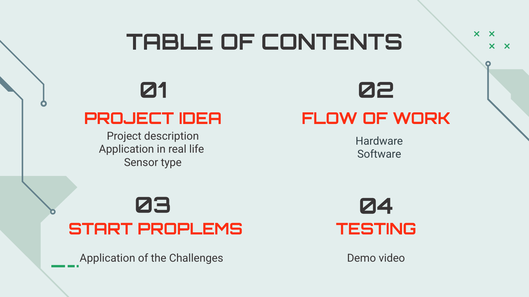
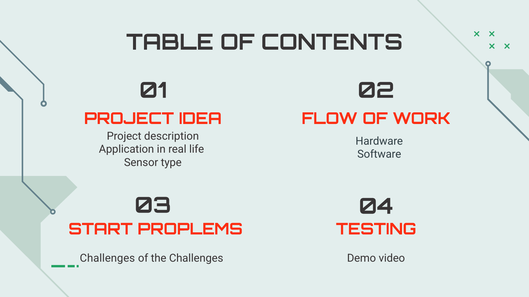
Application at (107, 259): Application -> Challenges
